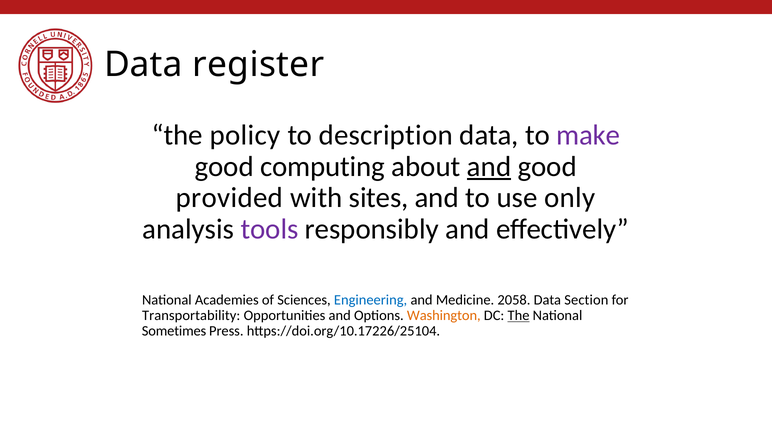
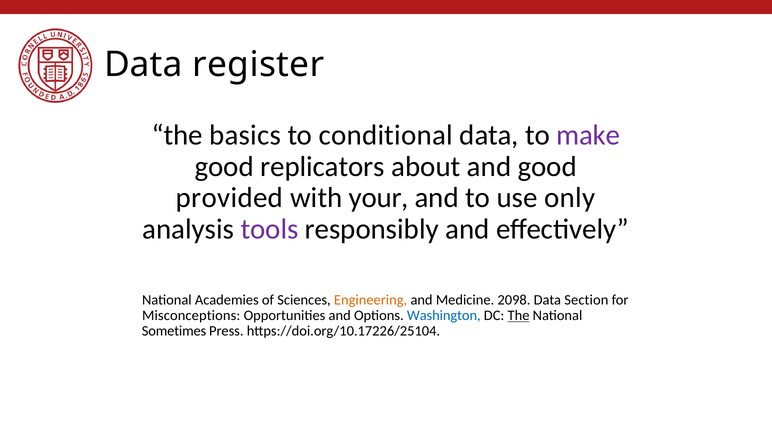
policy: policy -> basics
description: description -> conditional
computing: computing -> replicators
and at (489, 167) underline: present -> none
sites: sites -> your
Engineering colour: blue -> orange
2058: 2058 -> 2098
Transportability: Transportability -> Misconceptions
Washington colour: orange -> blue
